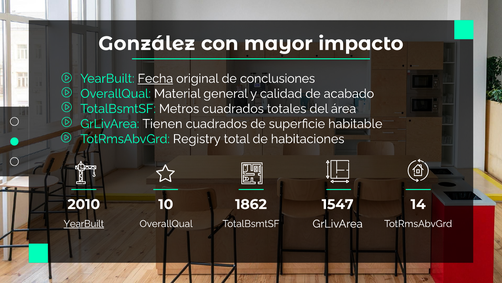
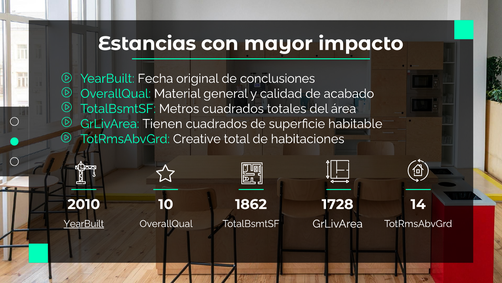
González: González -> Estancias
Fecha underline: present -> none
Registry: Registry -> Creative
1547: 1547 -> 1728
